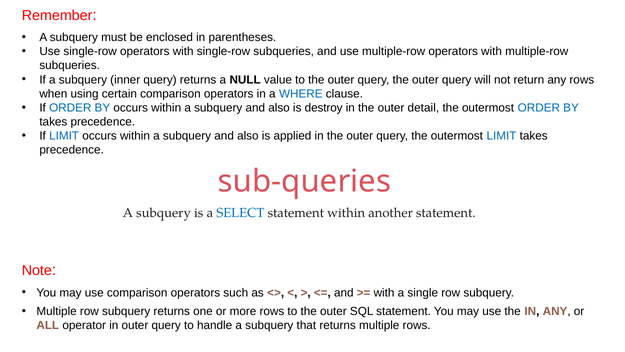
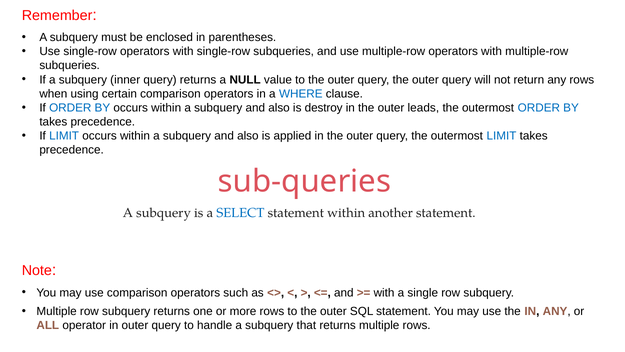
detail: detail -> leads
